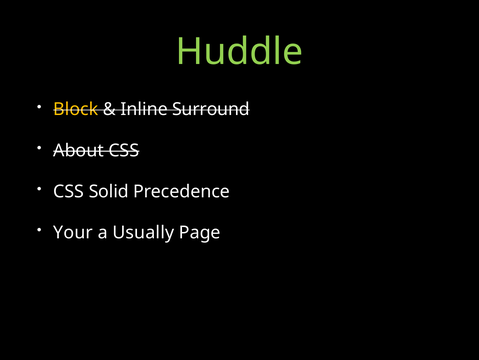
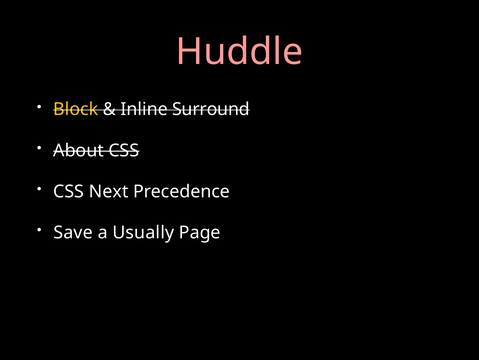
Huddle colour: light green -> pink
Solid: Solid -> Next
Your: Your -> Save
